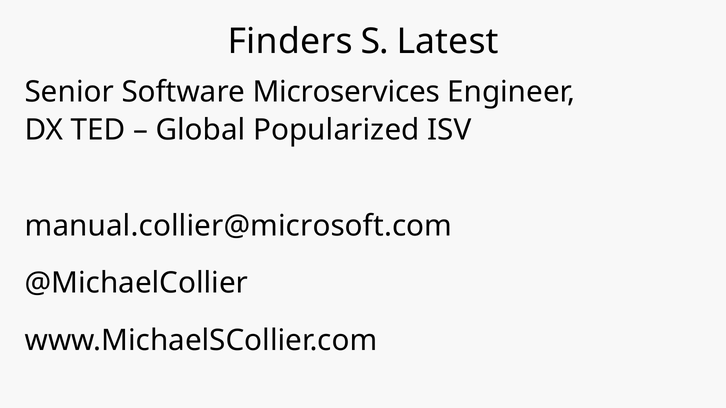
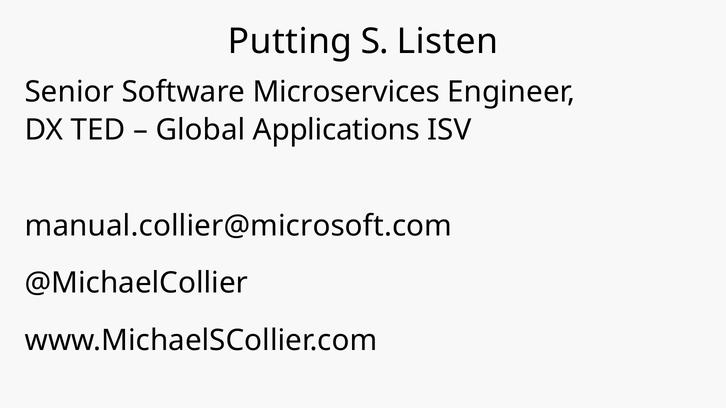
Finders: Finders -> Putting
Latest: Latest -> Listen
Popularized: Popularized -> Applications
